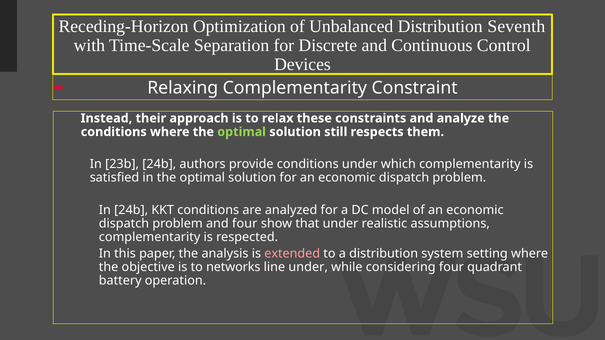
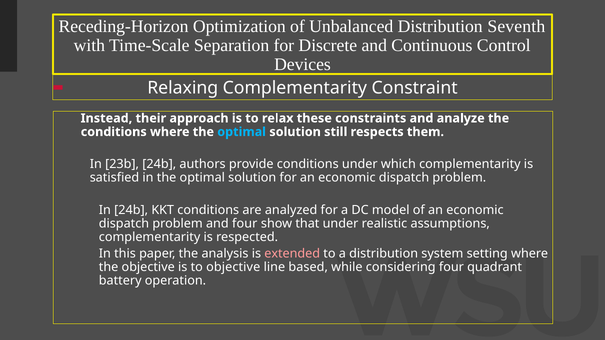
optimal at (242, 132) colour: light green -> light blue
to networks: networks -> objective
line under: under -> based
